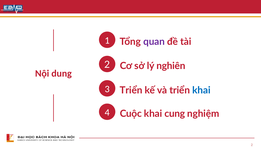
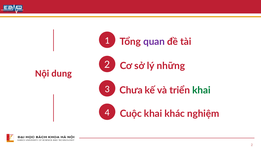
nghiên: nghiên -> những
3 Triển: Triển -> Chưa
khai at (201, 90) colour: blue -> green
cung: cung -> khác
